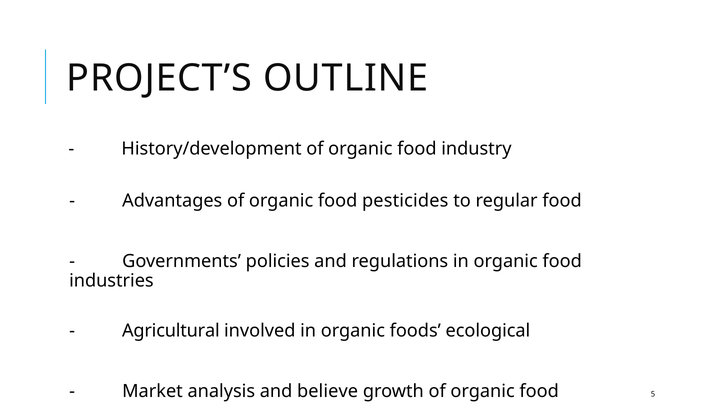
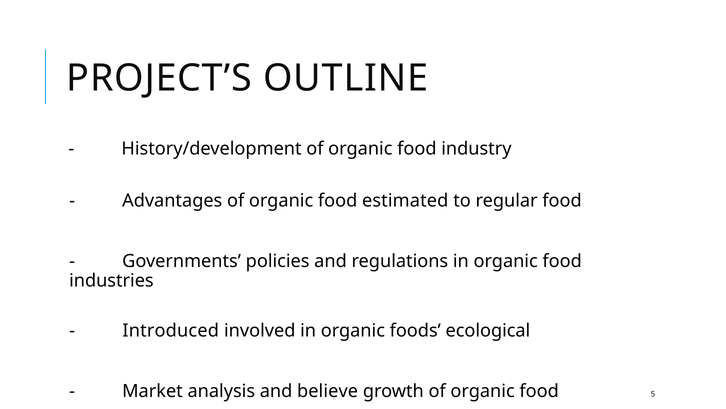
pesticides: pesticides -> estimated
Agricultural: Agricultural -> Introduced
